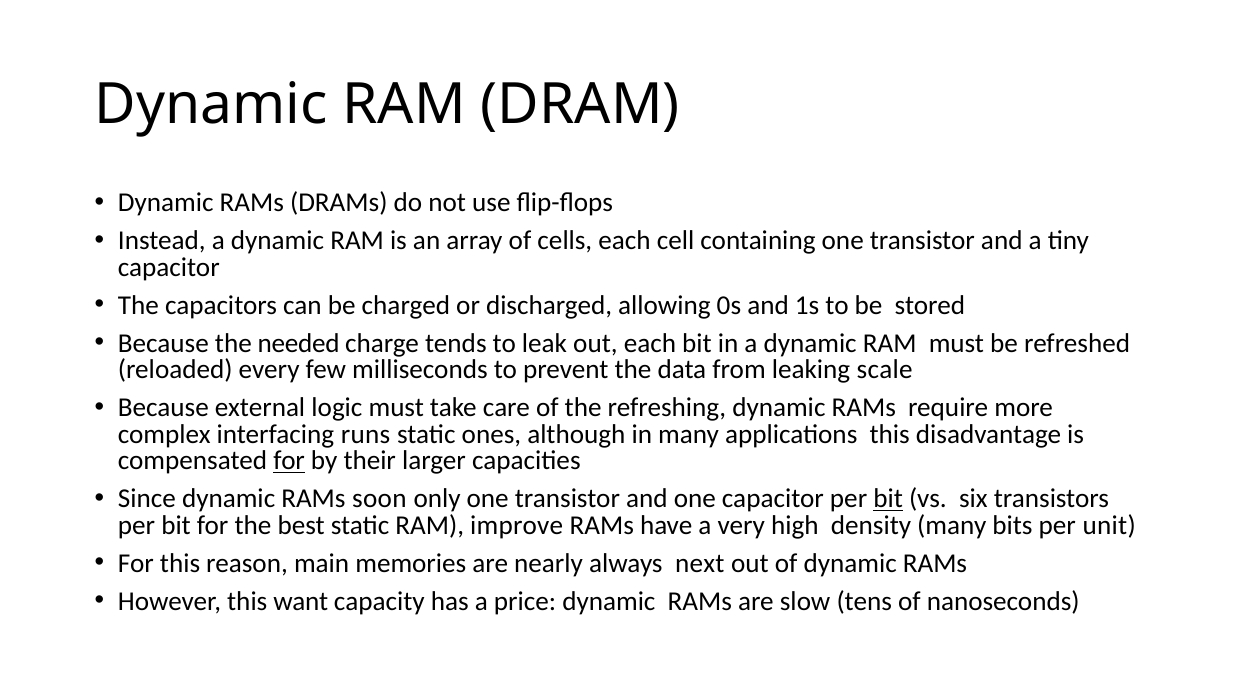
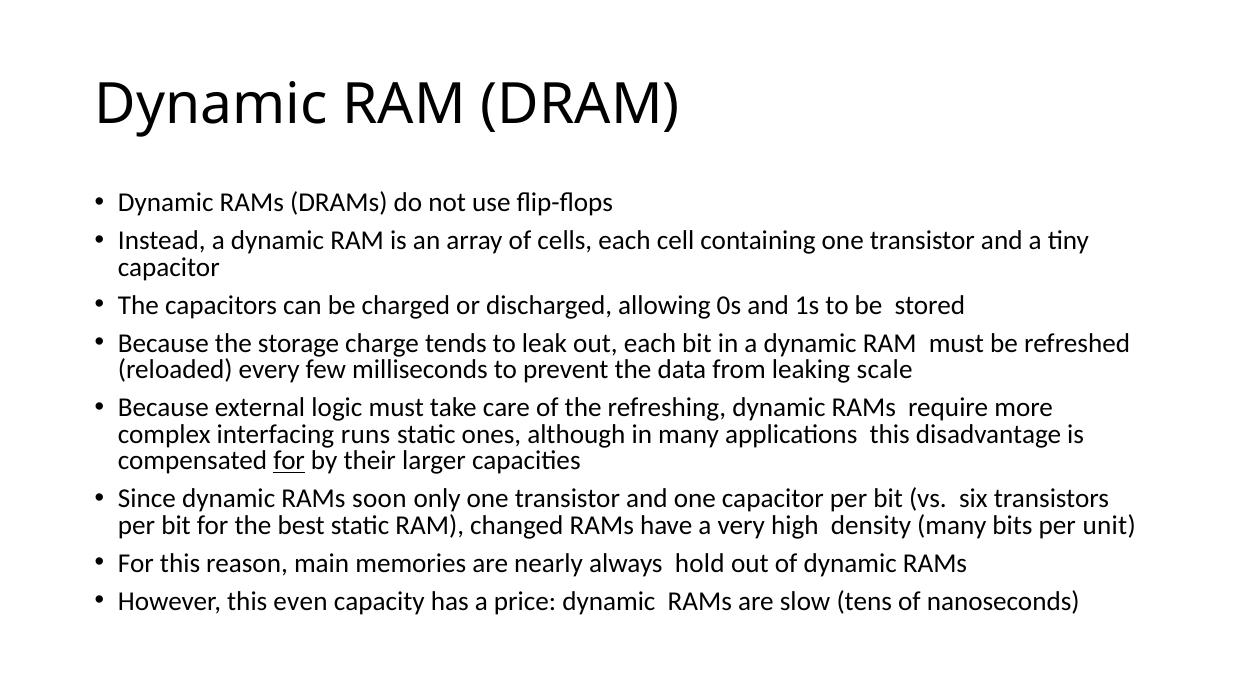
needed: needed -> storage
bit at (888, 499) underline: present -> none
improve: improve -> changed
next: next -> hold
want: want -> even
